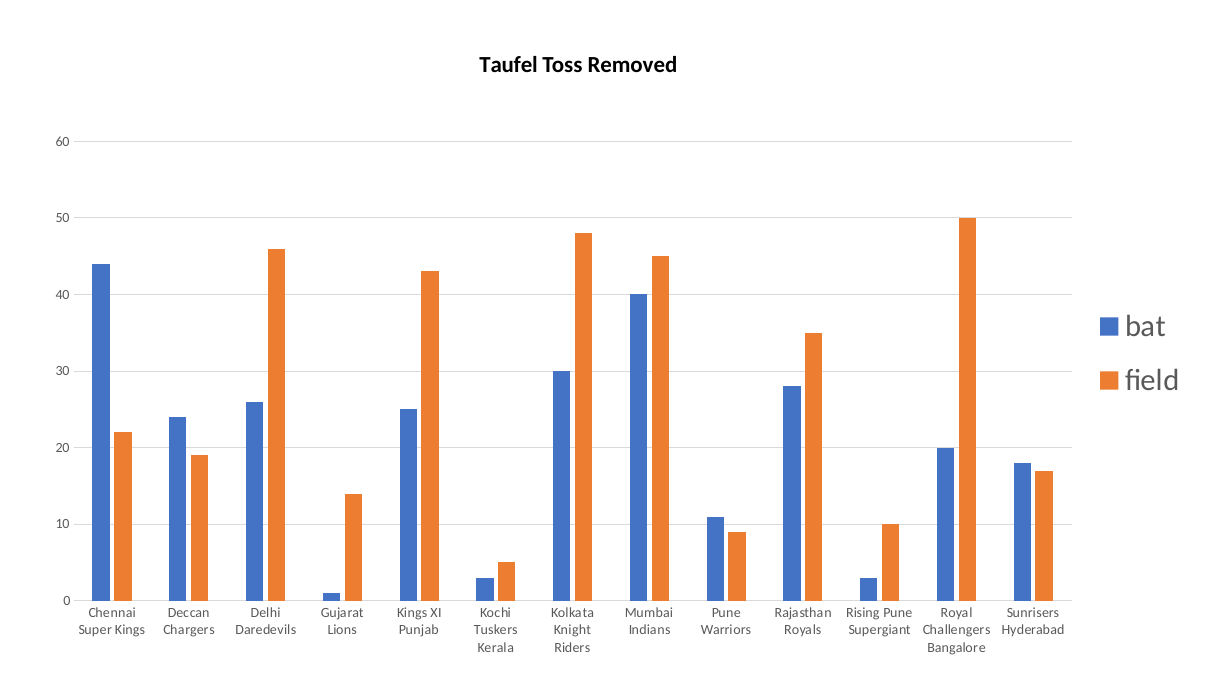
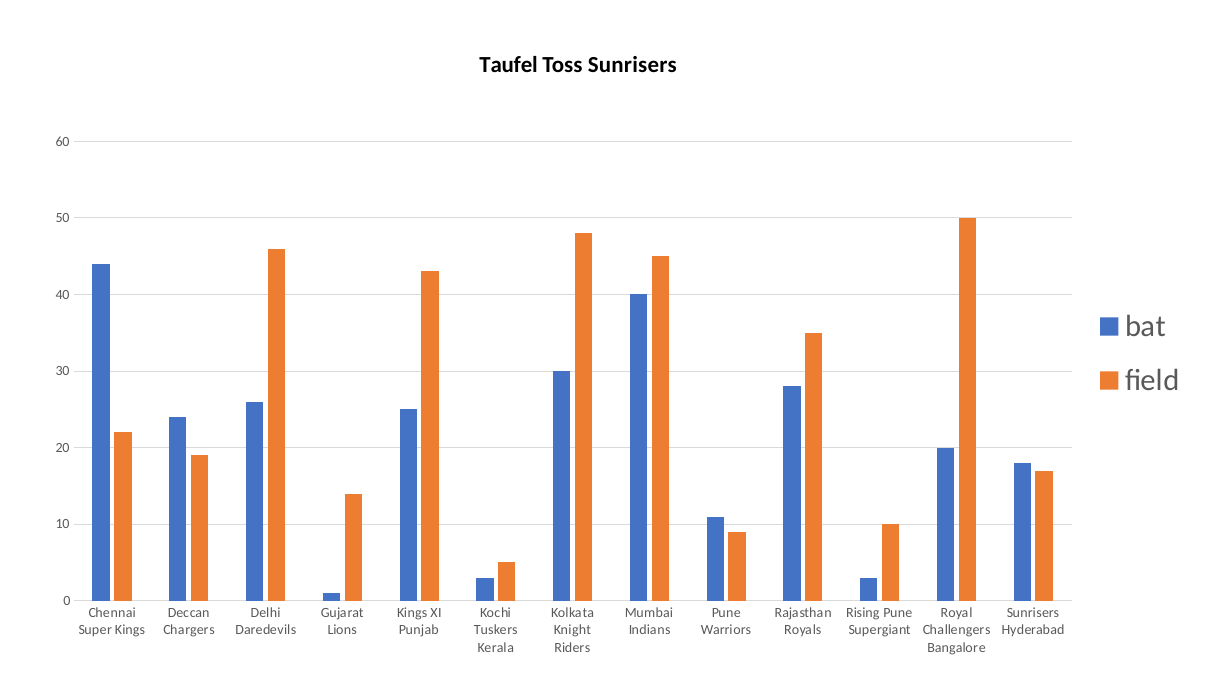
Toss Removed: Removed -> Sunrisers
